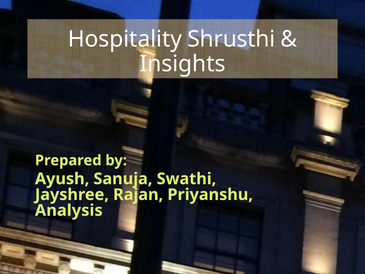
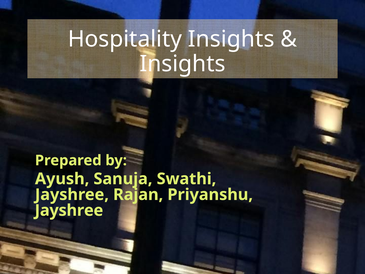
Hospitality Shrusthi: Shrusthi -> Insights
Analysis at (69, 210): Analysis -> Jayshree
